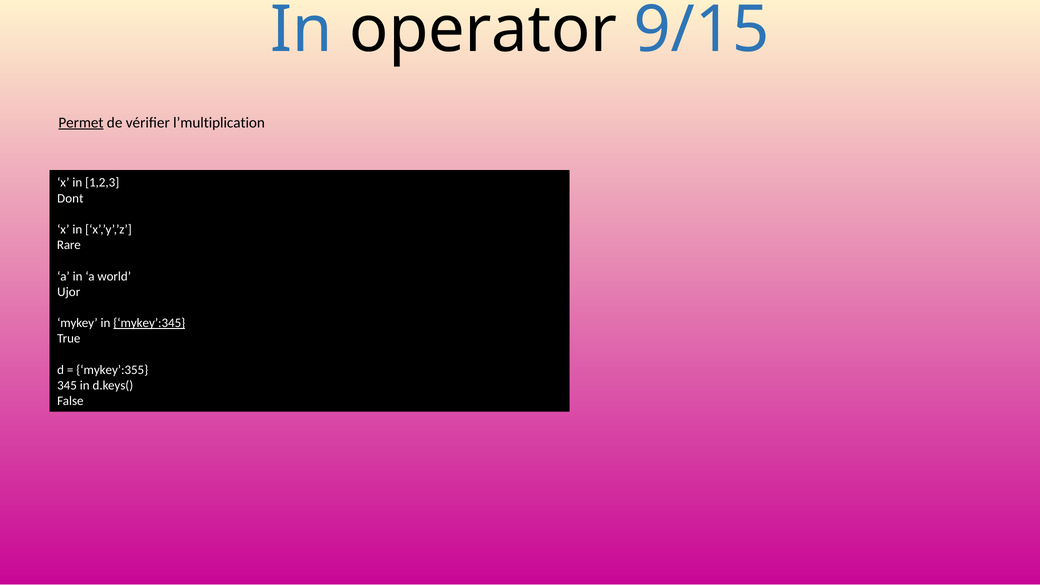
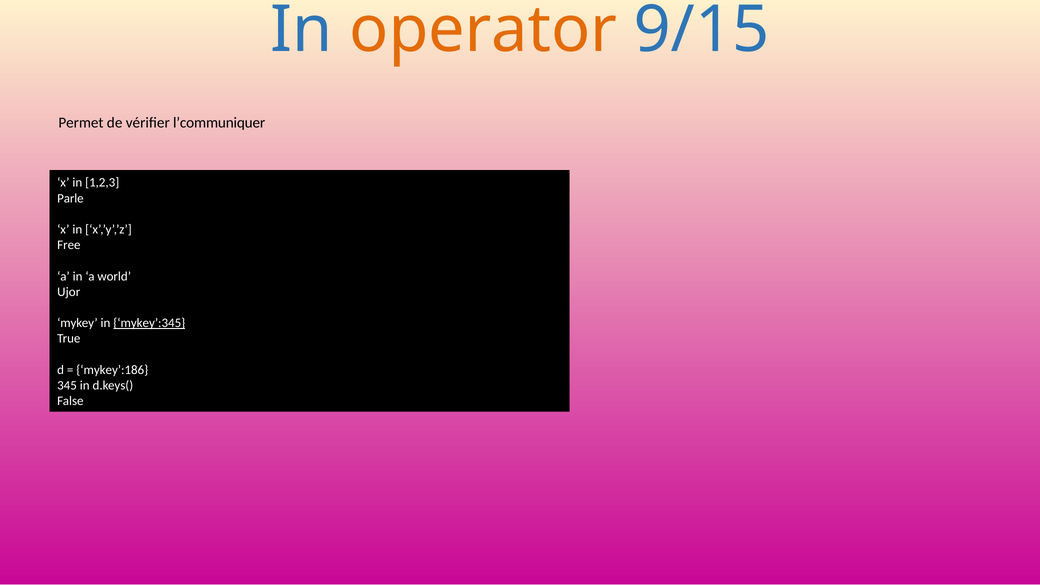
operator colour: black -> orange
Permet underline: present -> none
l’multiplication: l’multiplication -> l’communiquer
Dont: Dont -> Parle
Rare: Rare -> Free
mykey’:355: mykey’:355 -> mykey’:186
